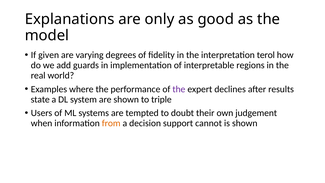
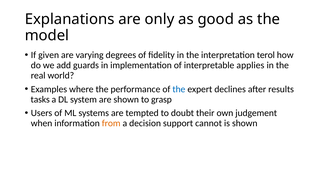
regions: regions -> applies
the at (179, 89) colour: purple -> blue
state: state -> tasks
triple: triple -> grasp
